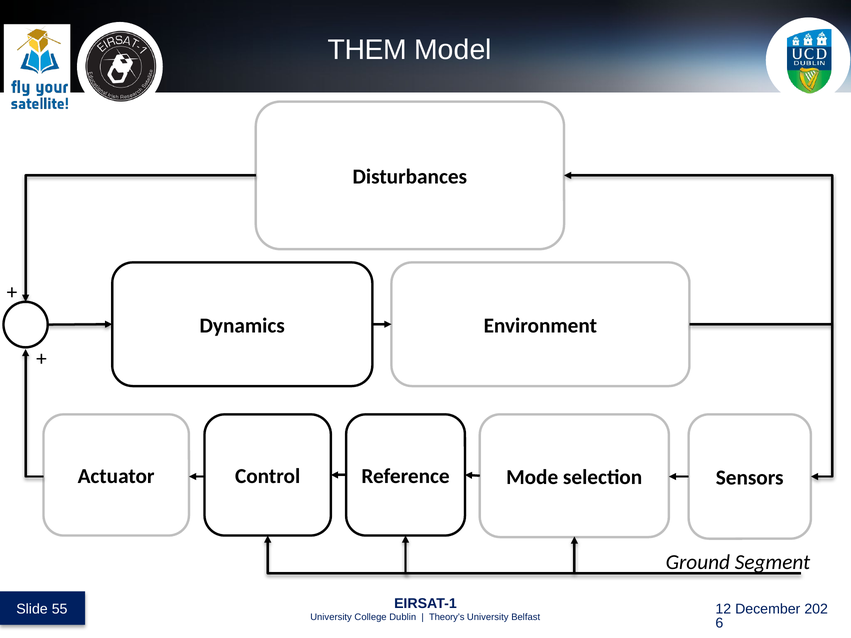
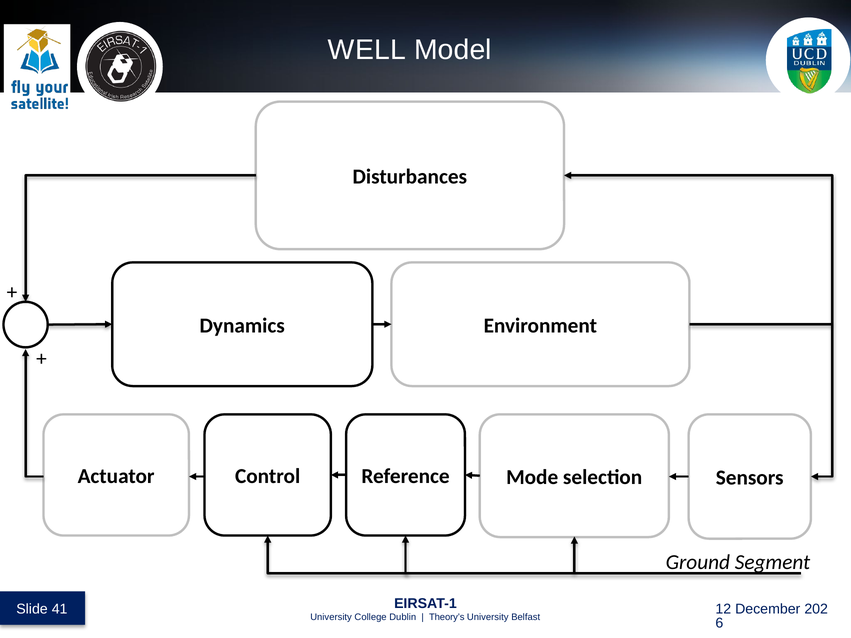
THEM: THEM -> WELL
55: 55 -> 41
